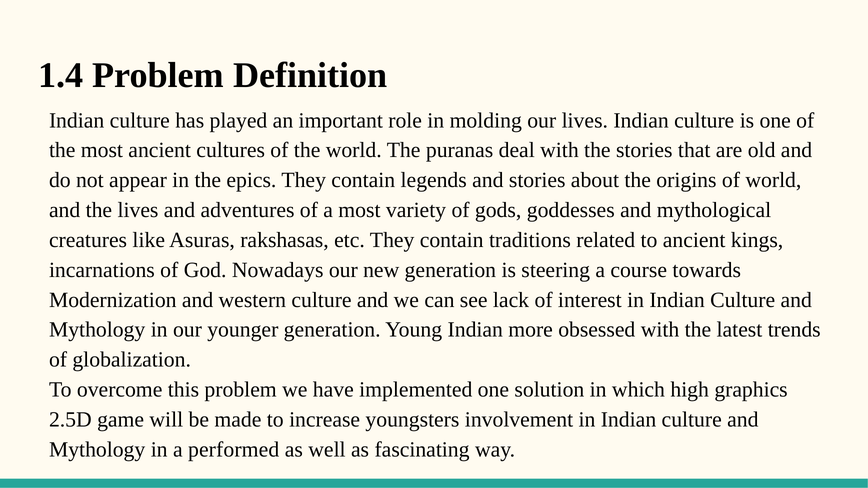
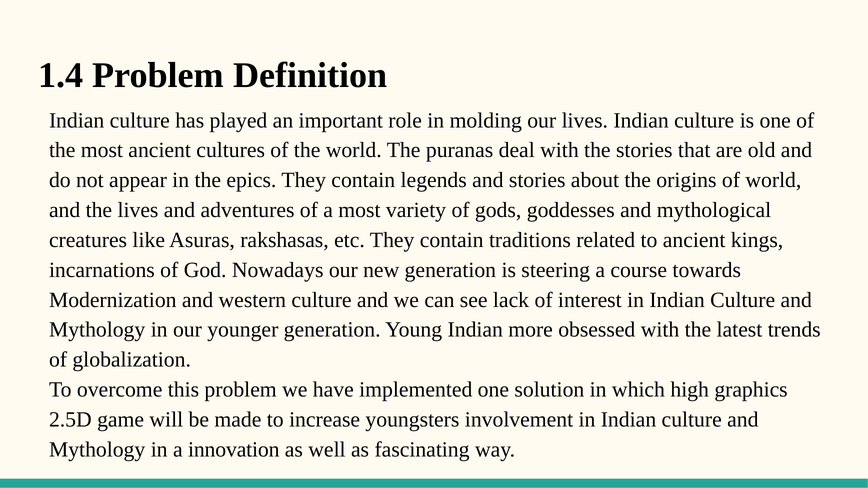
performed: performed -> innovation
